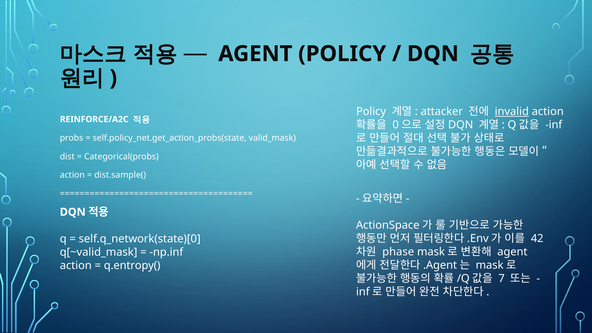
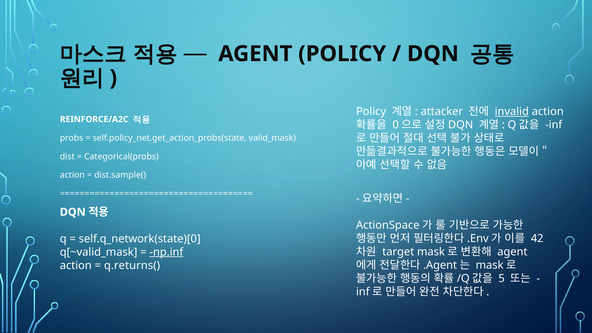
phase: phase -> target
np.inf underline: none -> present
q.entropy(: q.entropy( -> q.returns(
7: 7 -> 5
